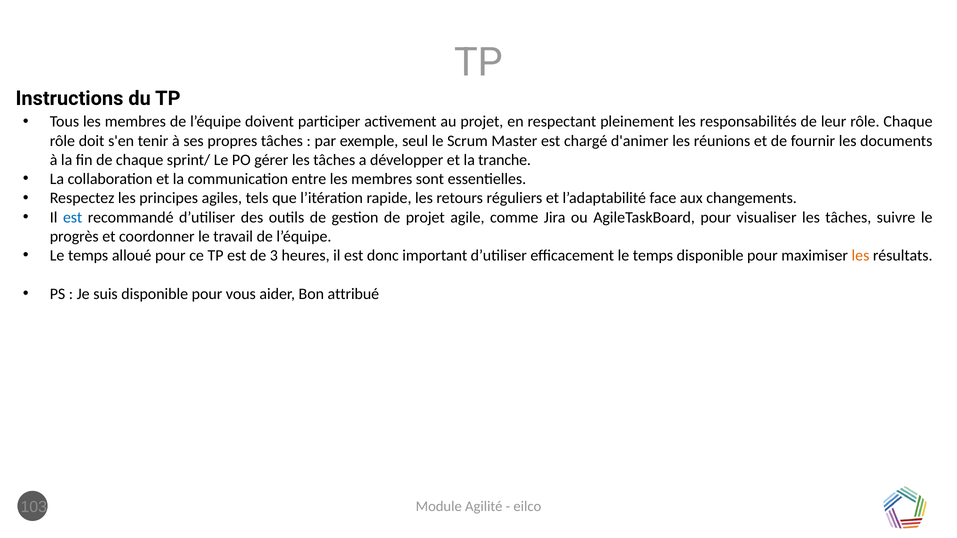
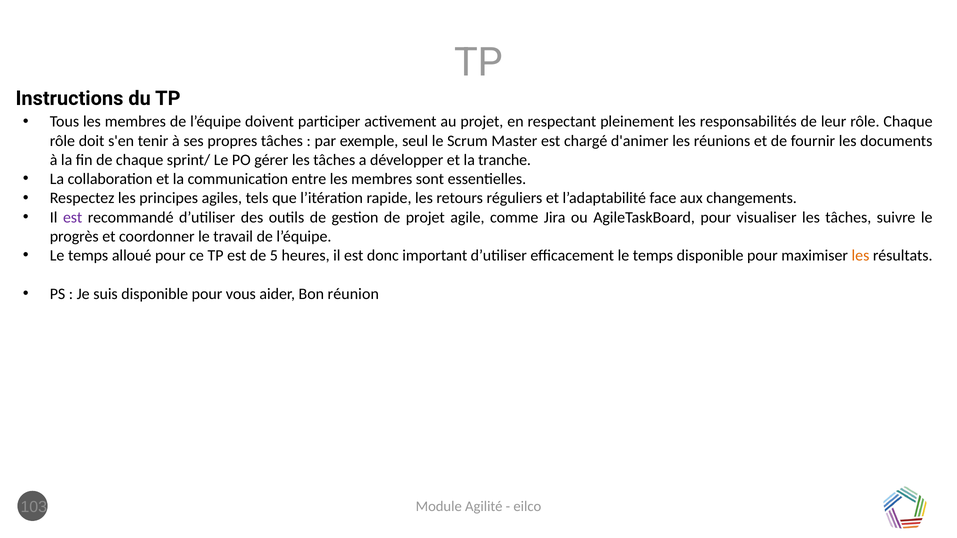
est at (73, 217) colour: blue -> purple
3: 3 -> 5
attribué: attribué -> réunion
